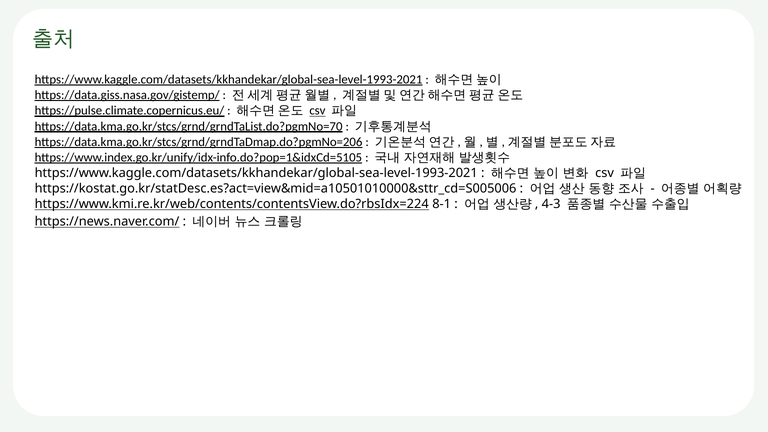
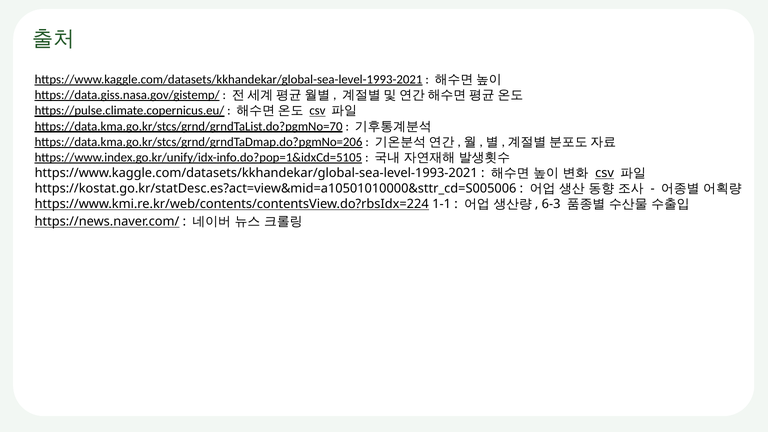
csv at (605, 173) underline: none -> present
8-1: 8-1 -> 1-1
4-3: 4-3 -> 6-3
